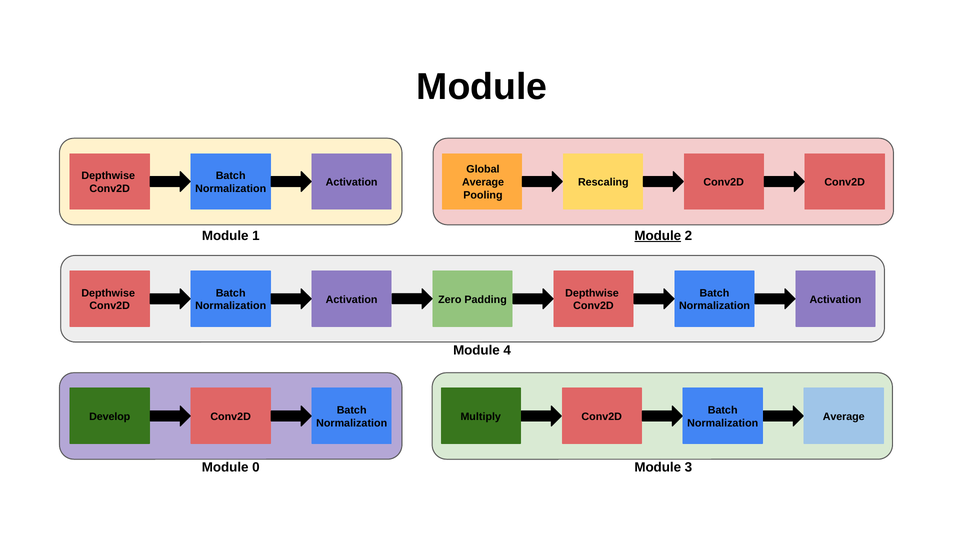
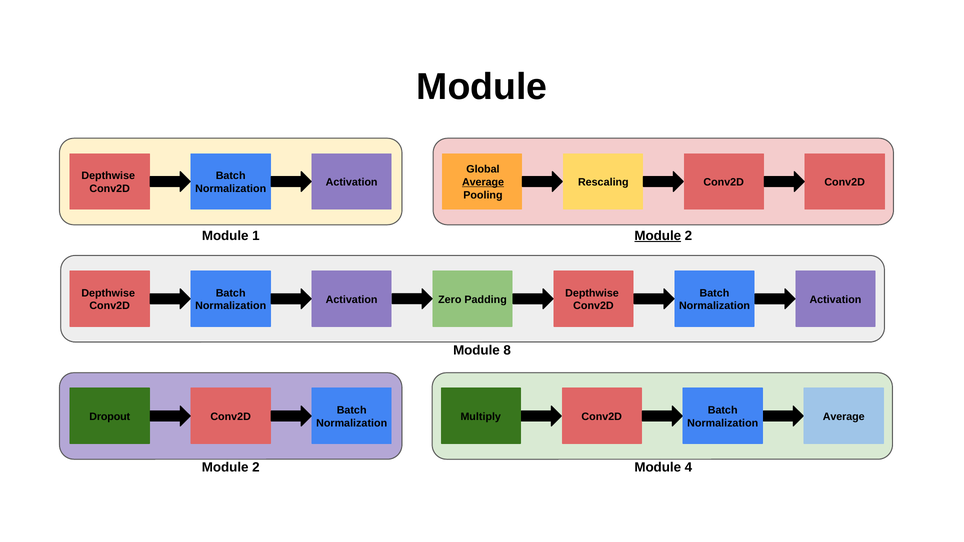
Average at (483, 182) underline: none -> present
4: 4 -> 8
Develop: Develop -> Dropout
0 at (256, 467): 0 -> 2
3: 3 -> 4
